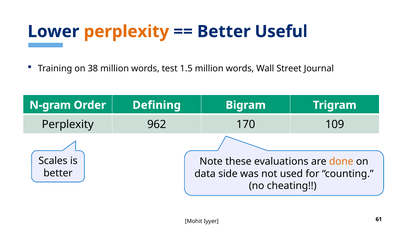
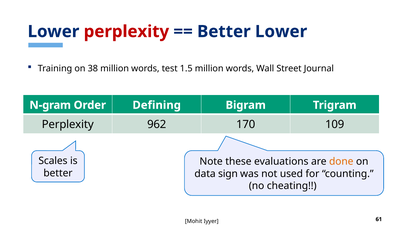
perplexity at (126, 32) colour: orange -> red
Better Useful: Useful -> Lower
side: side -> sign
